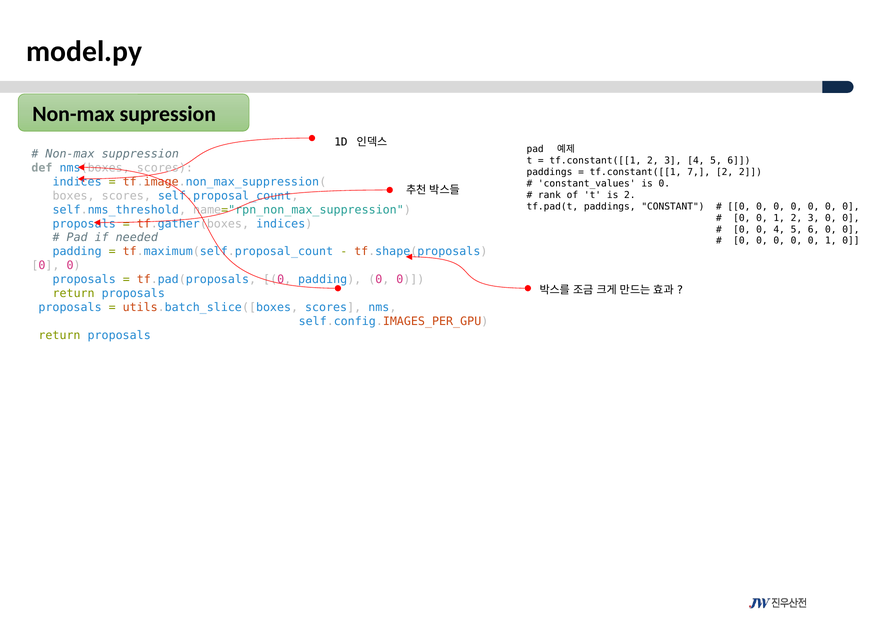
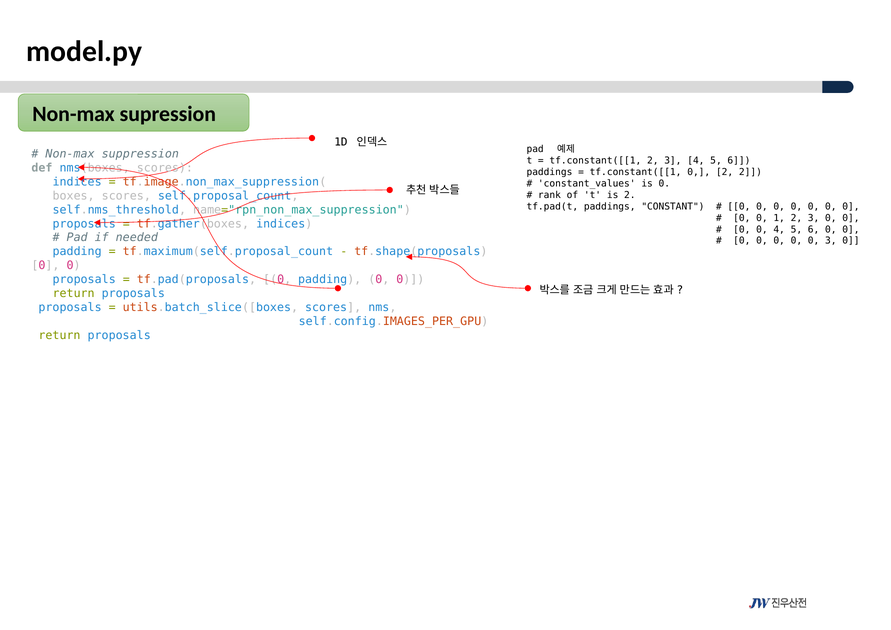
tf.constant([[1 7: 7 -> 0
0 0 0 1: 1 -> 3
